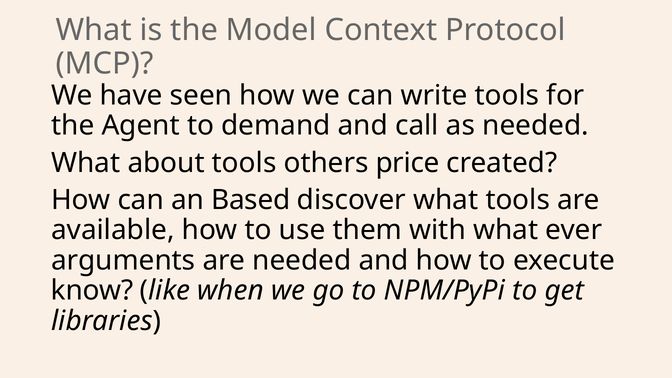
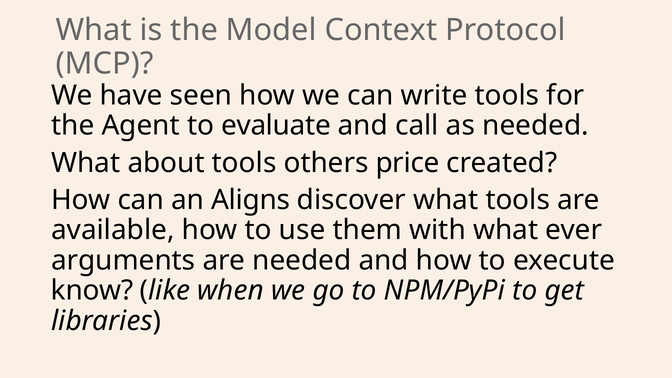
demand: demand -> evaluate
Based: Based -> Aligns
